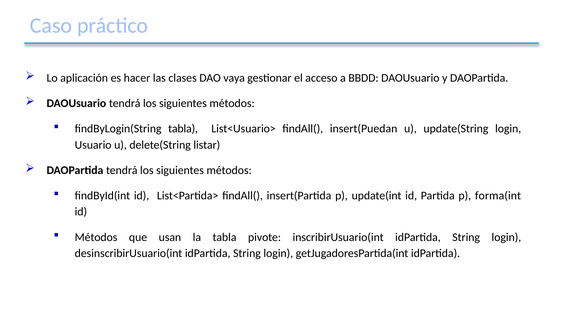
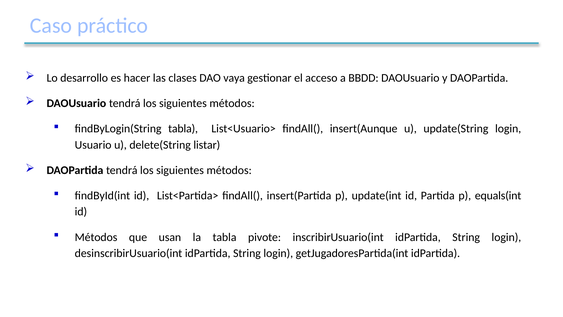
aplicación: aplicación -> desarrollo
insert(Puedan: insert(Puedan -> insert(Aunque
forma(int: forma(int -> equals(int
